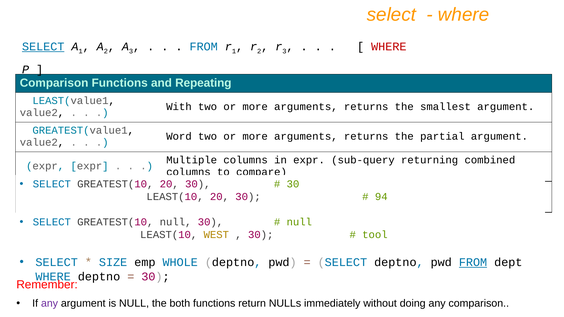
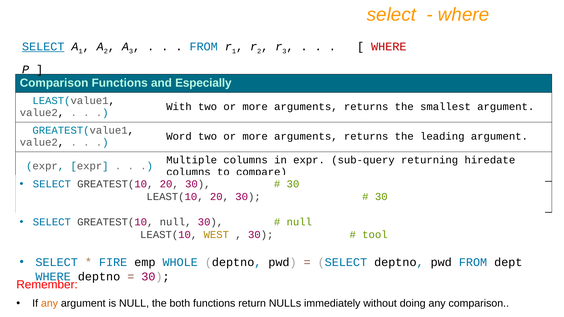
Repeating: Repeating -> Especially
partial: partial -> leading
combined: combined -> hiredate
94 at (381, 197): 94 -> 30
SIZE: SIZE -> FIRE
FROM at (473, 263) underline: present -> none
any at (50, 304) colour: purple -> orange
